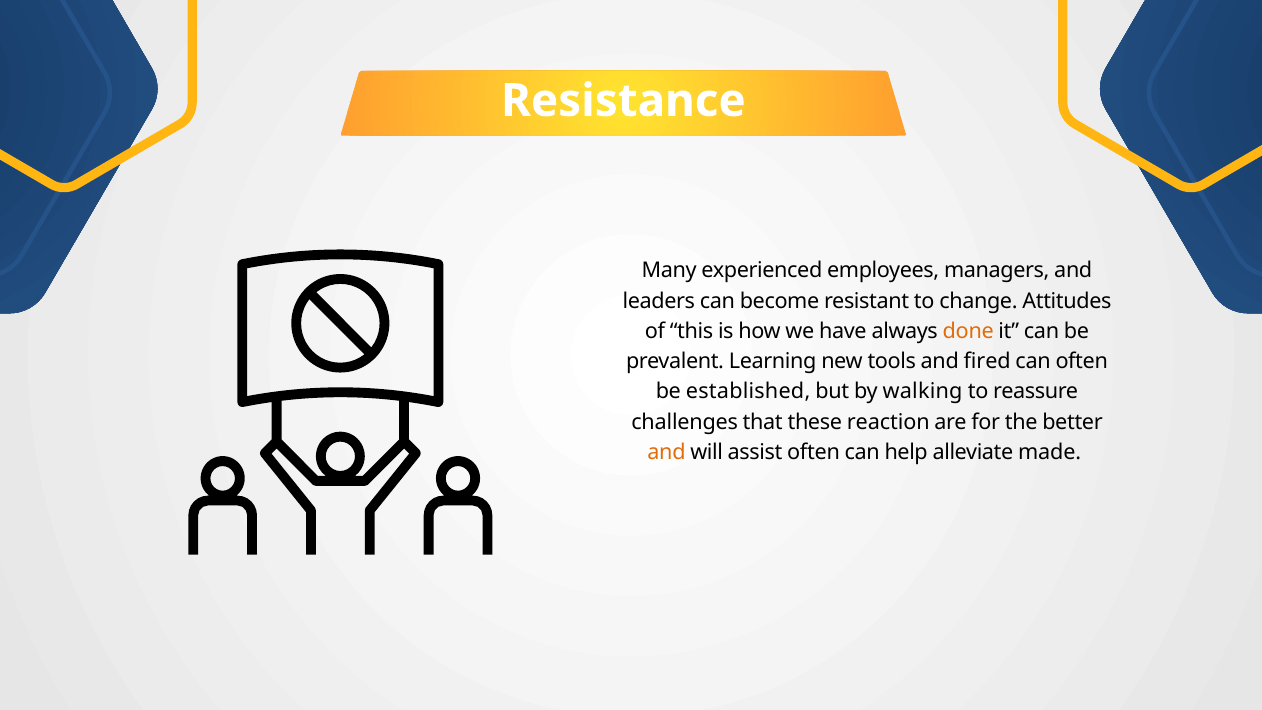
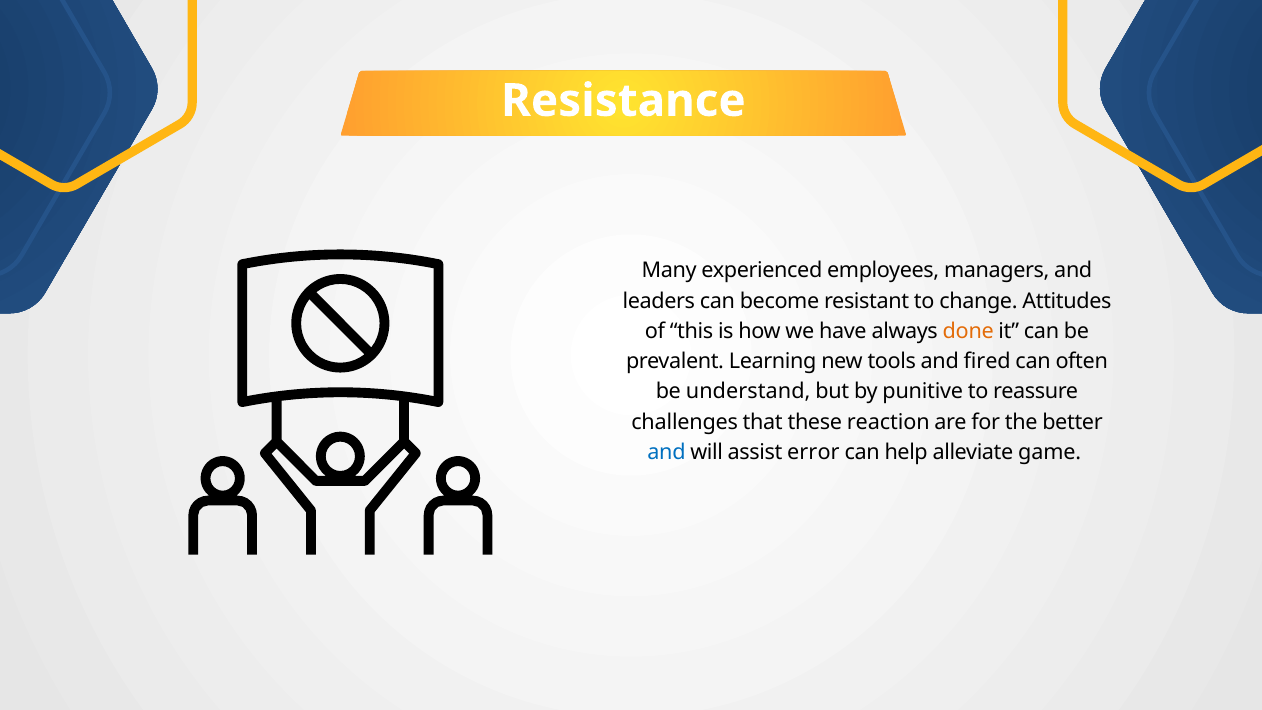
established: established -> understand
walking: walking -> punitive
and at (667, 452) colour: orange -> blue
assist often: often -> error
made: made -> game
